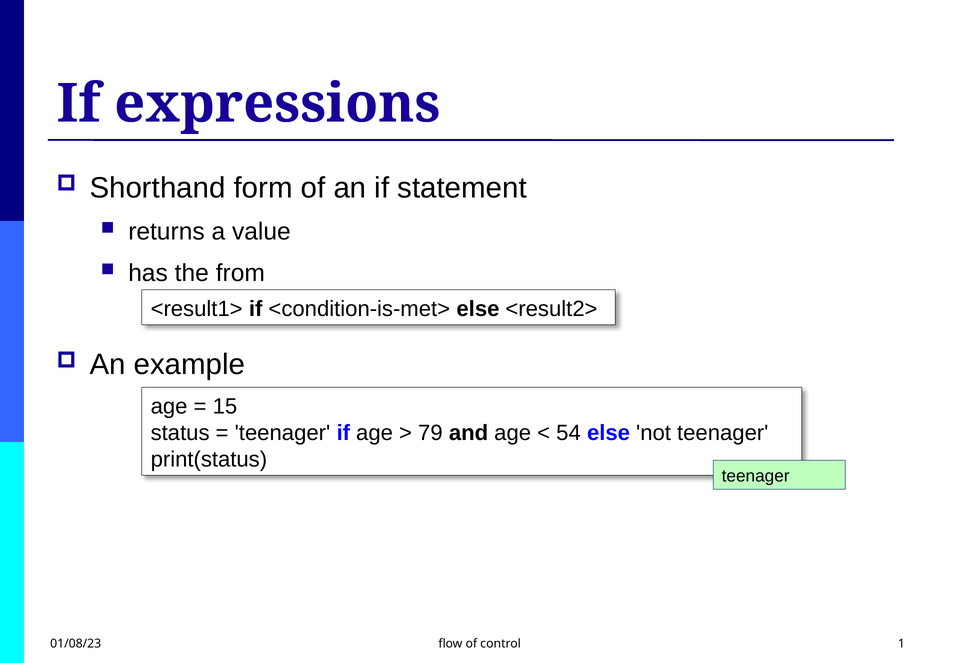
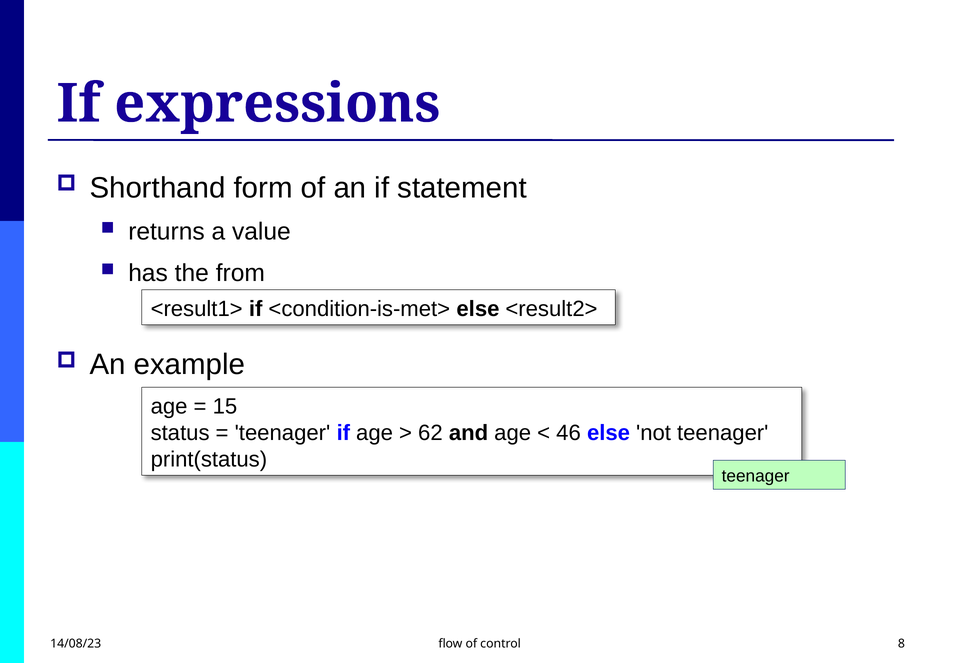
79: 79 -> 62
54: 54 -> 46
01/08/23: 01/08/23 -> 14/08/23
1: 1 -> 8
